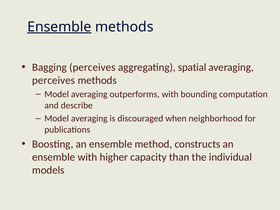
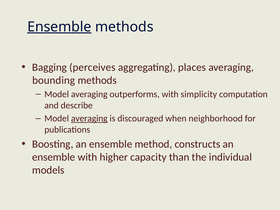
spatial: spatial -> places
perceives at (54, 80): perceives -> bounding
bounding: bounding -> simplicity
averaging at (89, 118) underline: none -> present
